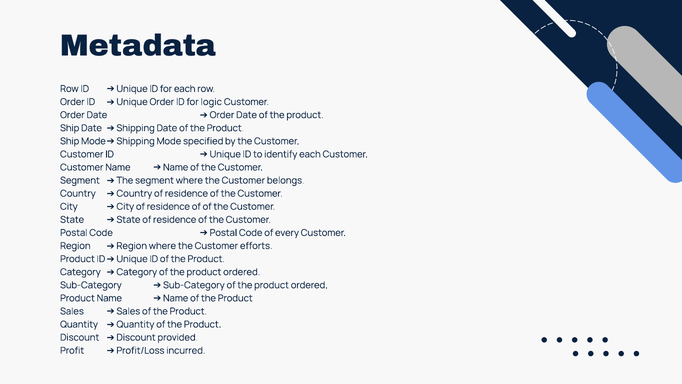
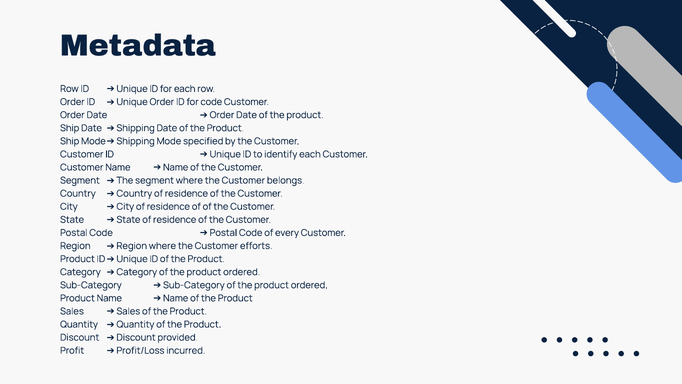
for logic: logic -> code
